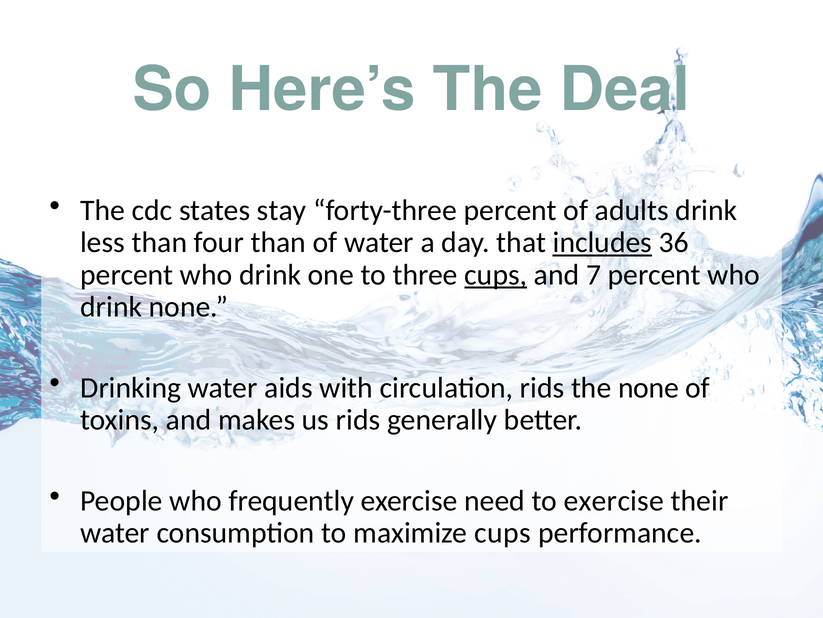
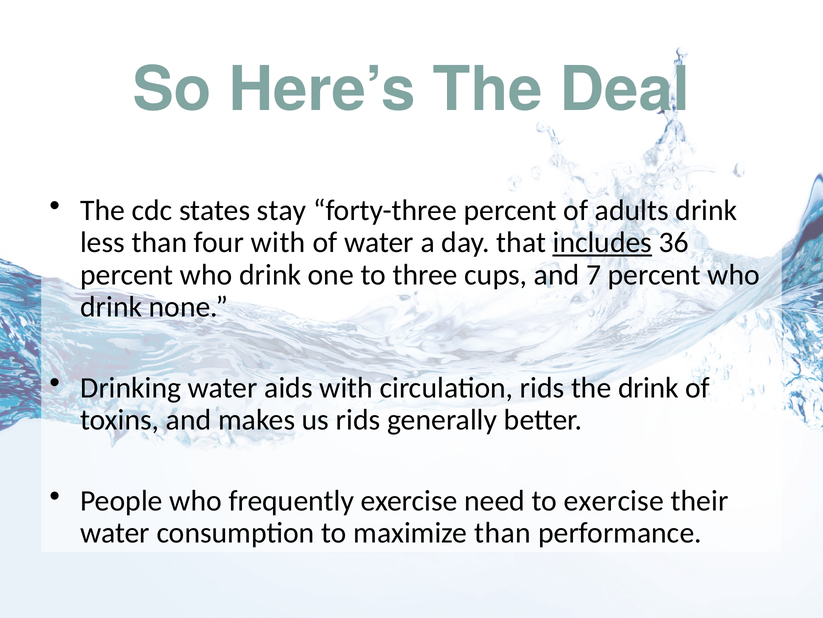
four than: than -> with
cups at (496, 274) underline: present -> none
the none: none -> drink
maximize cups: cups -> than
